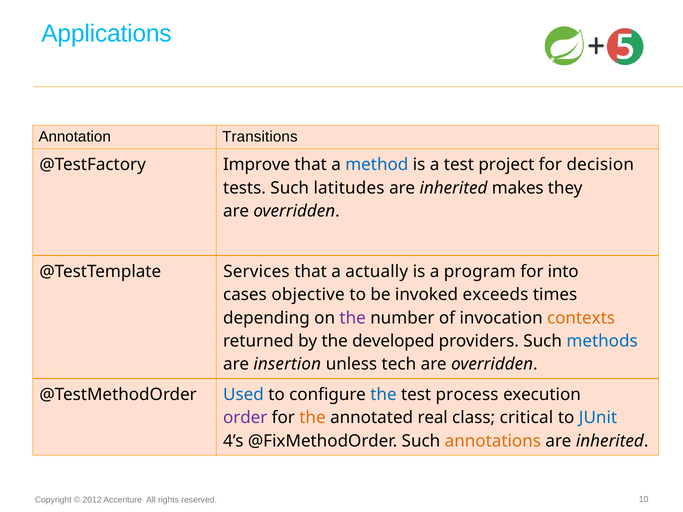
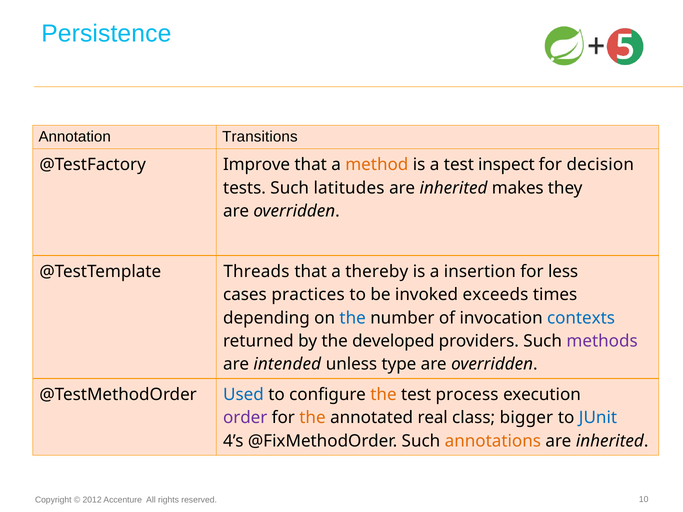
Applications: Applications -> Persistence
method colour: blue -> orange
project: project -> inspect
Services: Services -> Threads
actually: actually -> thereby
program: program -> insertion
into: into -> less
objective: objective -> practices
the at (353, 318) colour: purple -> blue
contexts colour: orange -> blue
methods colour: blue -> purple
insertion: insertion -> intended
tech: tech -> type
the at (383, 395) colour: blue -> orange
critical: critical -> bigger
